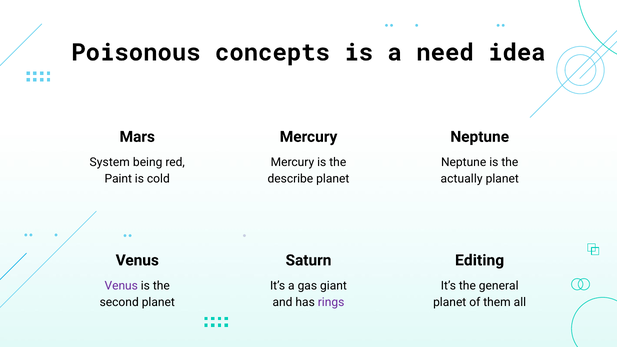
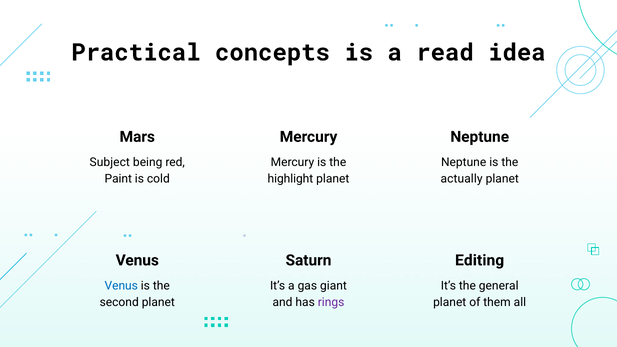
Poisonous: Poisonous -> Practical
need: need -> read
System: System -> Subject
describe: describe -> highlight
Venus at (121, 286) colour: purple -> blue
